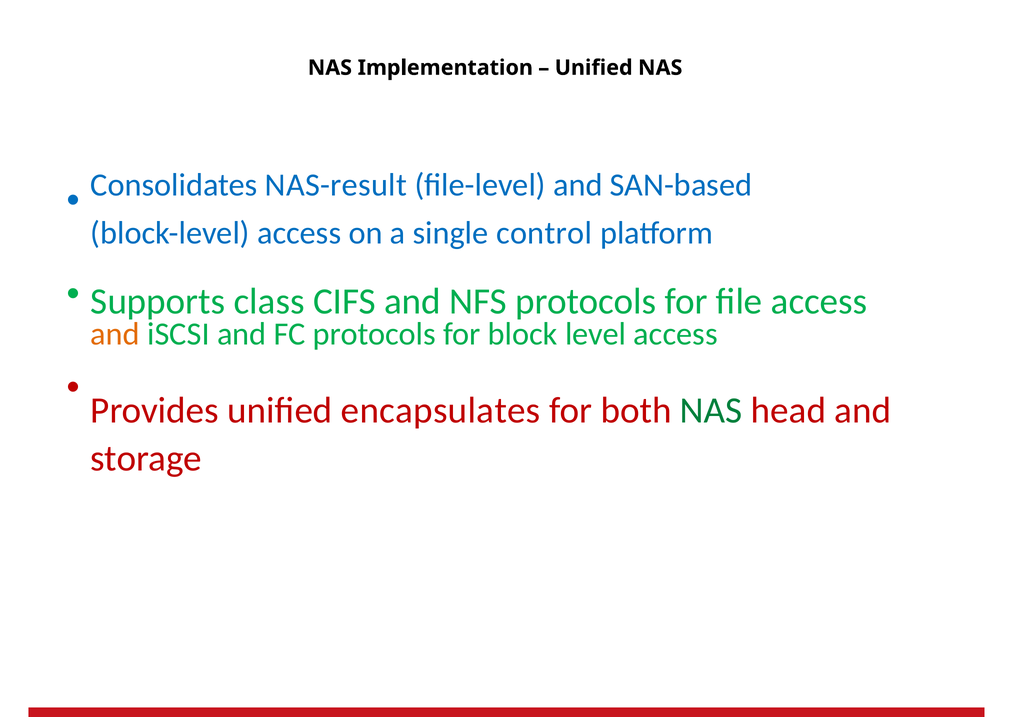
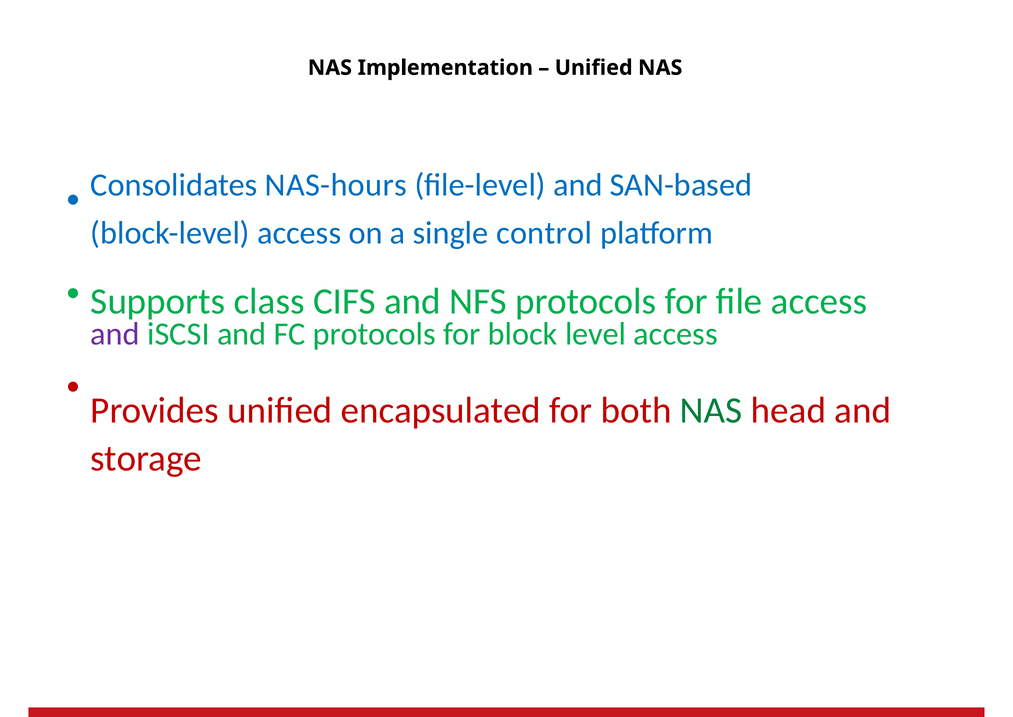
NAS-result: NAS-result -> NAS-hours
and at (115, 334) colour: orange -> purple
encapsulates: encapsulates -> encapsulated
